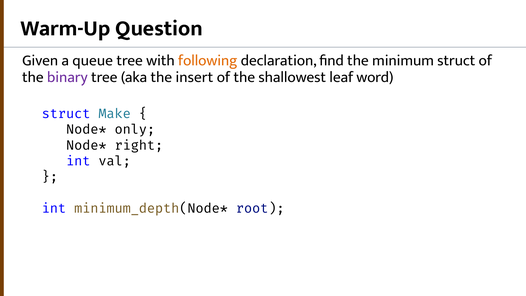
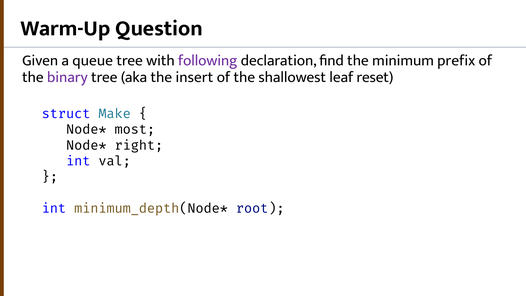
following colour: orange -> purple
minimum struct: struct -> prefix
word: word -> reset
only: only -> most
